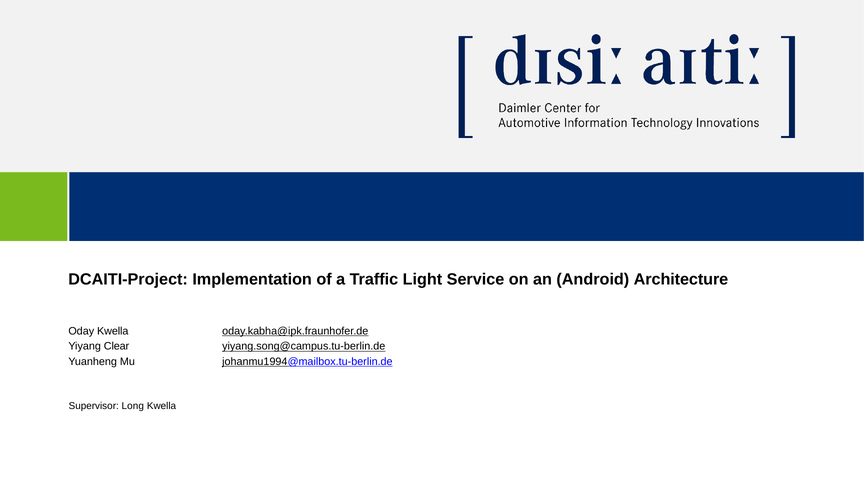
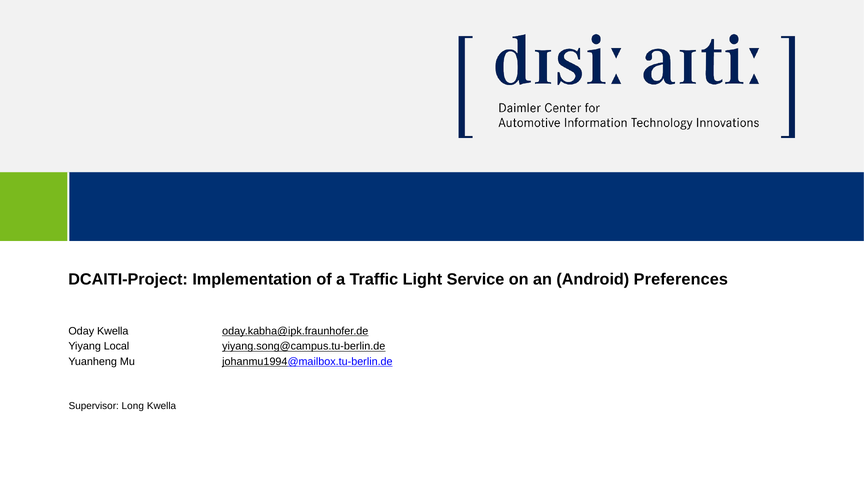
Architecture: Architecture -> Preferences
Clear: Clear -> Local
